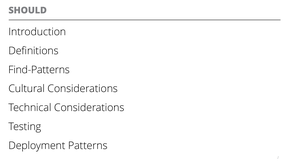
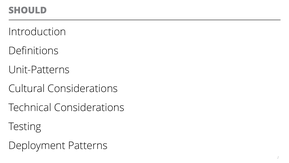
Find-Patterns: Find-Patterns -> Unit-Patterns
